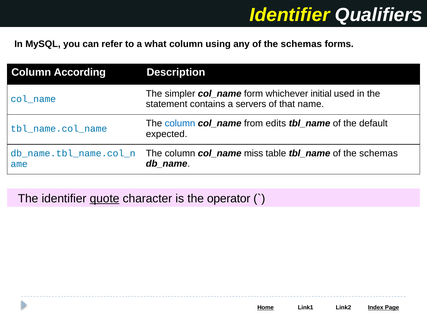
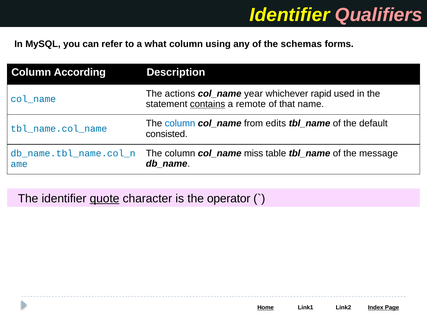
Qualifiers colour: white -> pink
simpler: simpler -> actions
form: form -> year
initial: initial -> rapid
contains underline: none -> present
servers: servers -> remote
expected: expected -> consisted
schemas at (379, 153): schemas -> message
